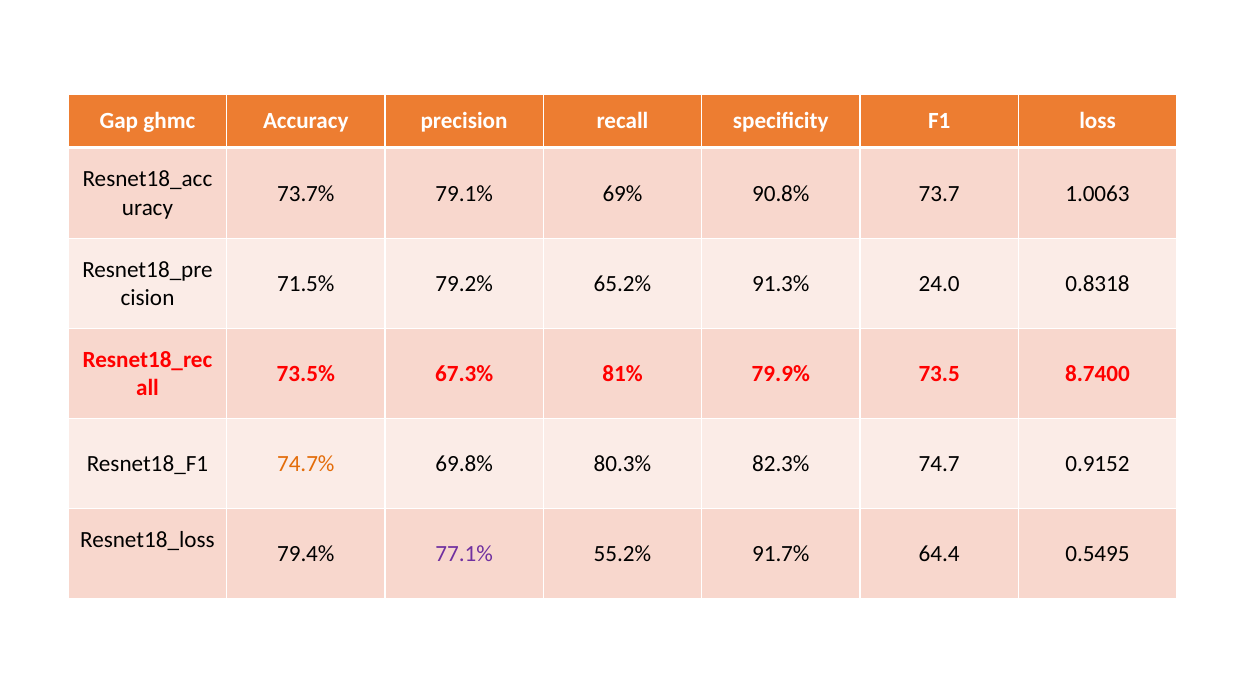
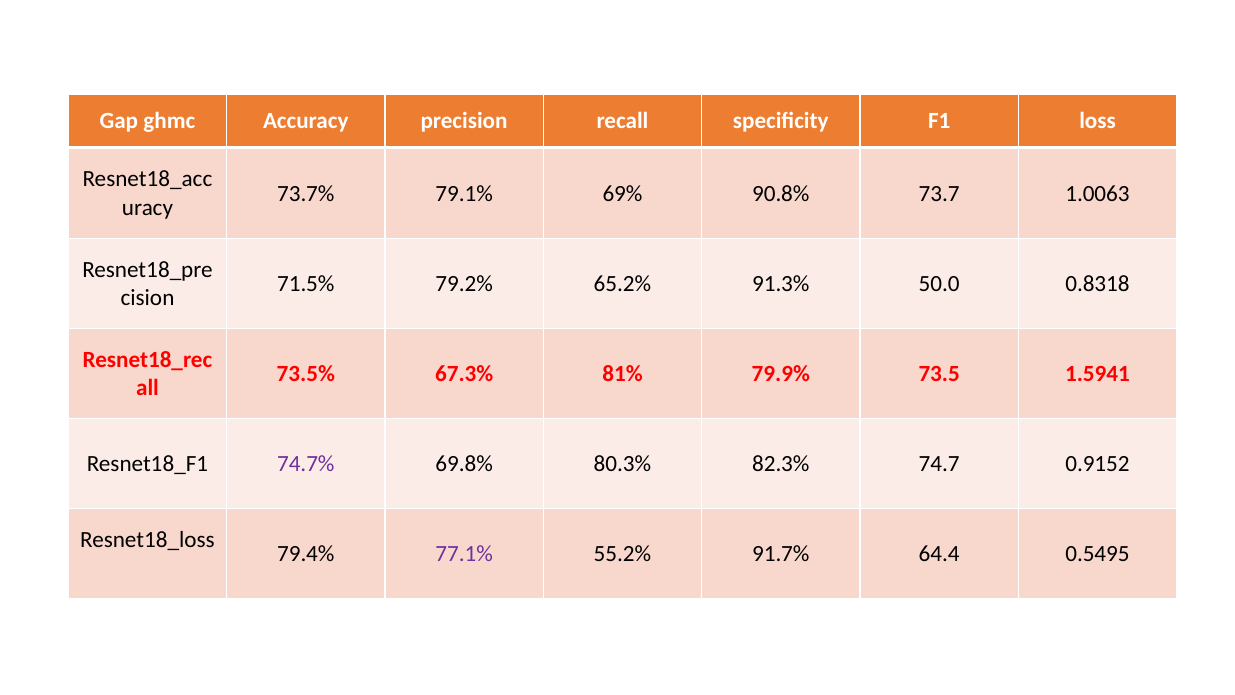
24.0: 24.0 -> 50.0
8.7400: 8.7400 -> 1.5941
74.7% colour: orange -> purple
